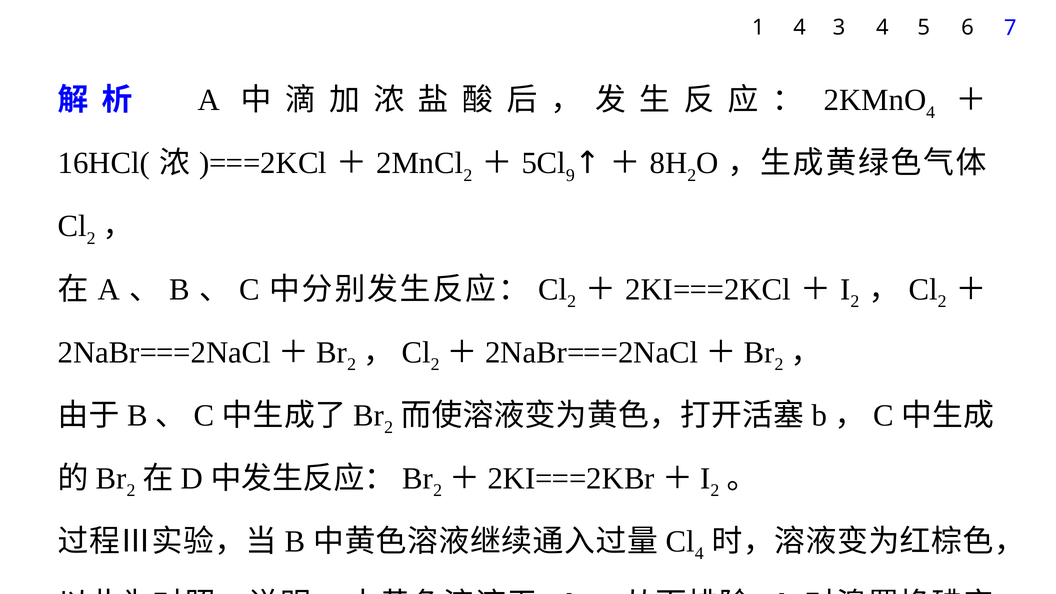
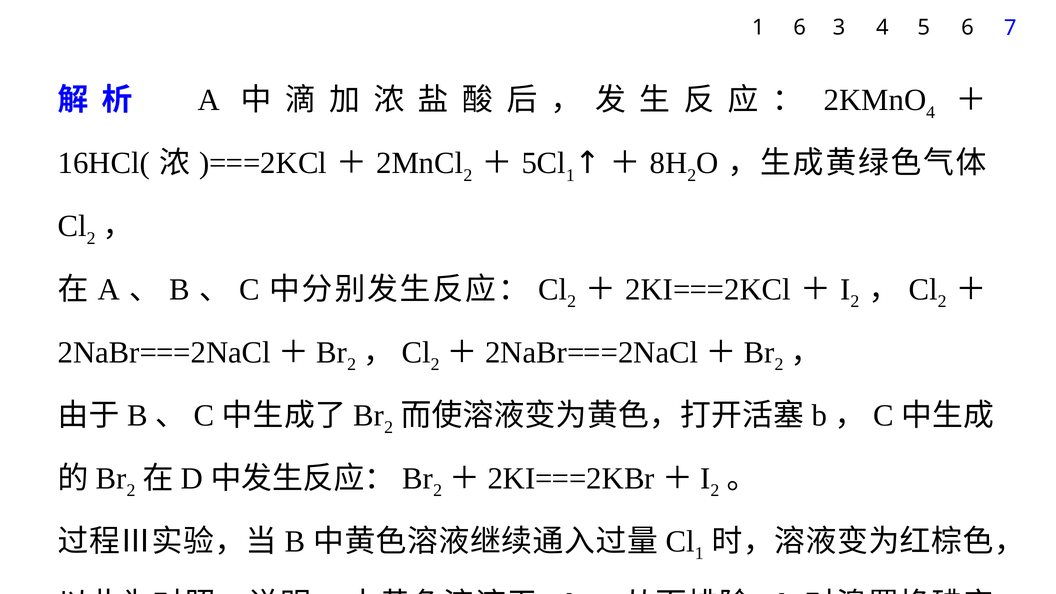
1 4: 4 -> 6
9 at (570, 175): 9 -> 1
4 at (699, 554): 4 -> 1
